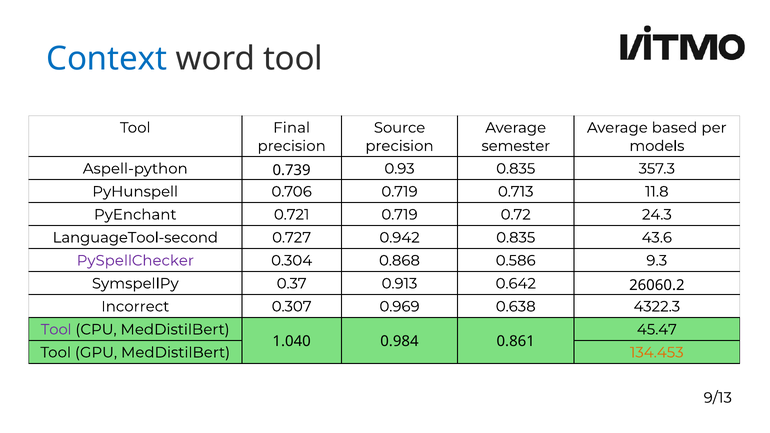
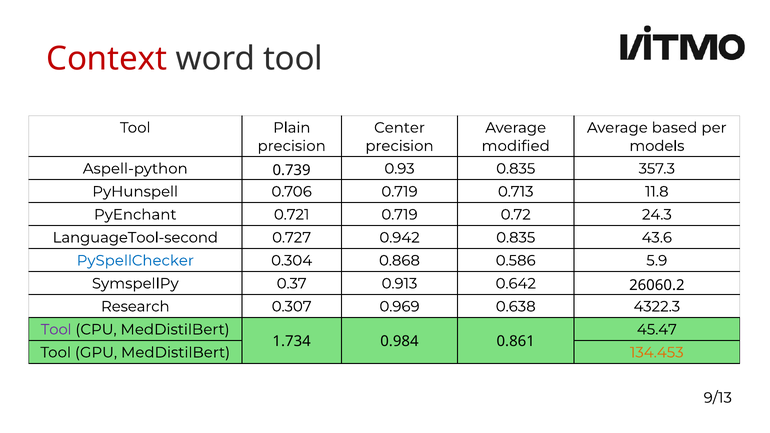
Context colour: blue -> red
Final: Final -> Plain
Source: Source -> Center
semester: semester -> modified
PySpellChecker colour: purple -> blue
9.3: 9.3 -> 5.9
Incorrect: Incorrect -> Research
1.040: 1.040 -> 1.734
